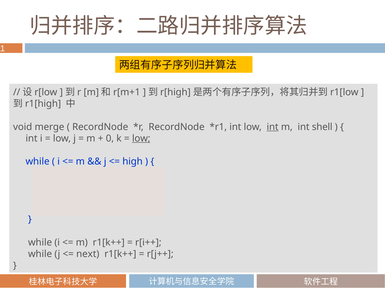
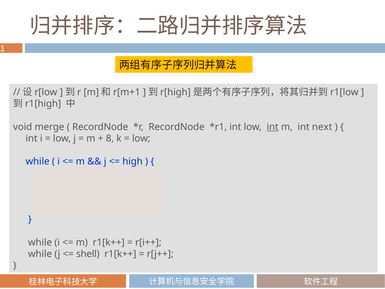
shell: shell -> next
0: 0 -> 8
low at (141, 138) underline: present -> none
next: next -> shell
